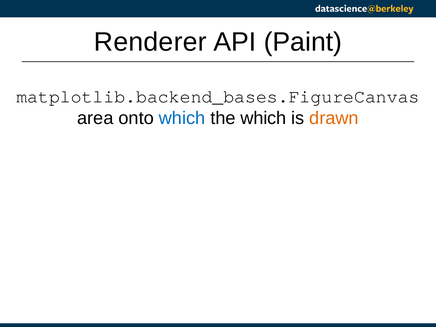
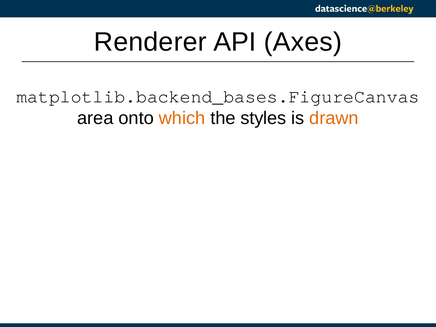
Paint: Paint -> Axes
which at (182, 118) colour: blue -> orange
the which: which -> styles
